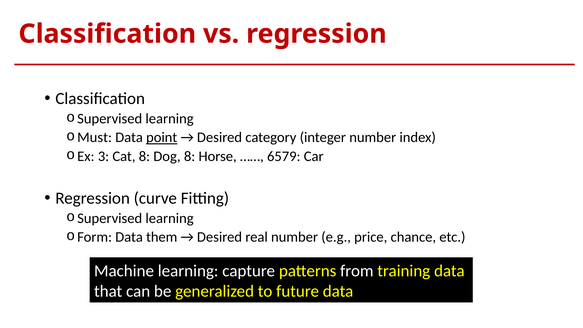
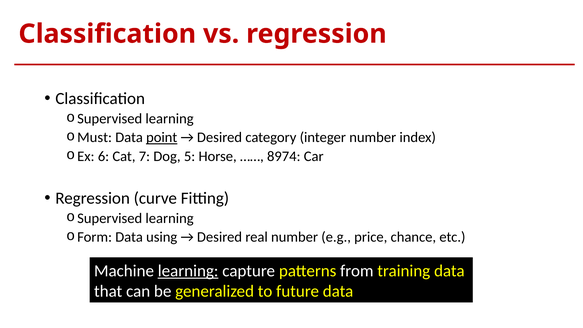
3: 3 -> 6
Cat 8: 8 -> 7
Dog 8: 8 -> 5
6579: 6579 -> 8974
them: them -> using
learning at (188, 271) underline: none -> present
